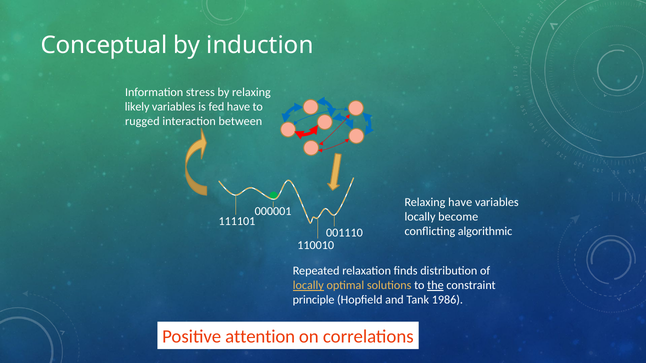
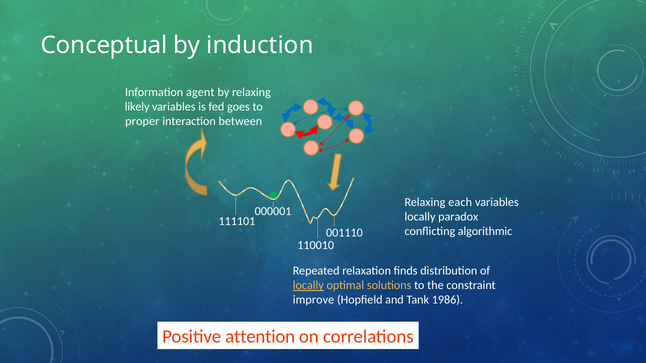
stress: stress -> agent
fed have: have -> goes
rugged: rugged -> proper
Relaxing have: have -> each
become: become -> paradox
the underline: present -> none
principle: principle -> improve
